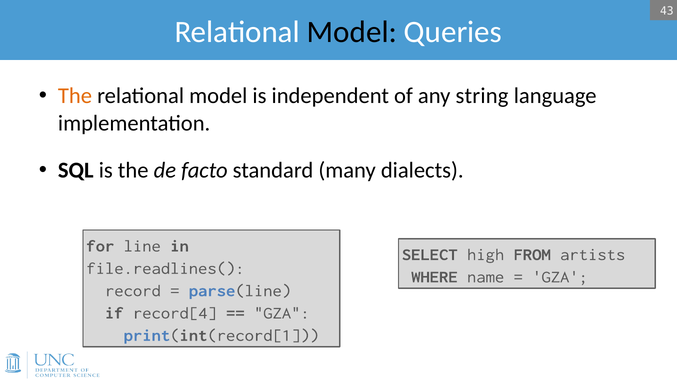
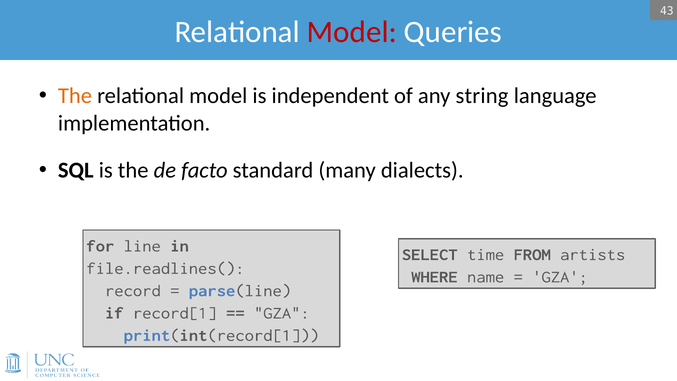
Model at (352, 32) colour: black -> red
high: high -> time
record[4: record[4 -> record[1
